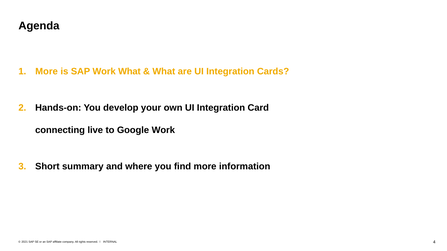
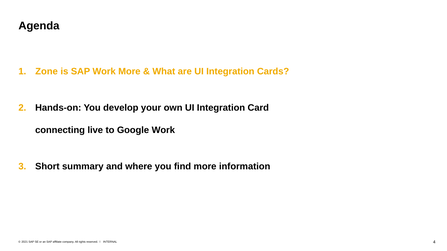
More at (47, 72): More -> Zone
Work What: What -> More
